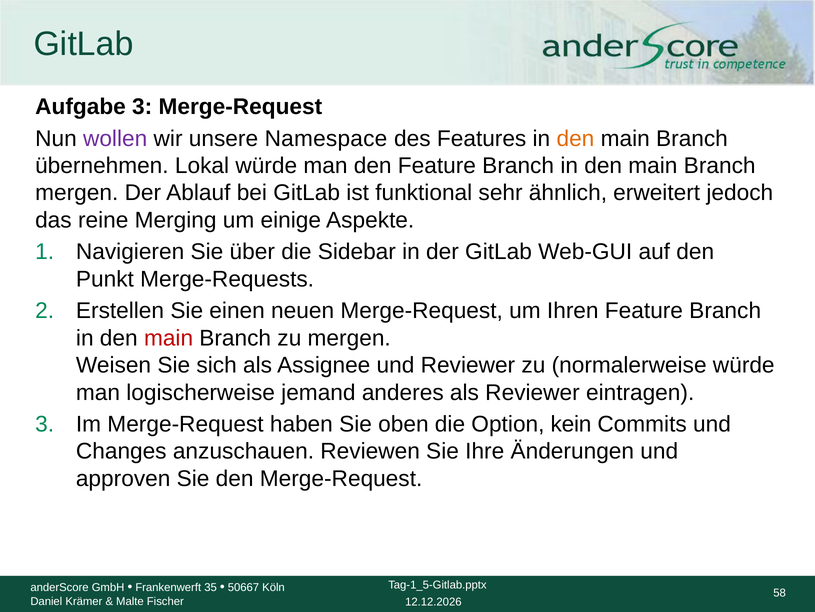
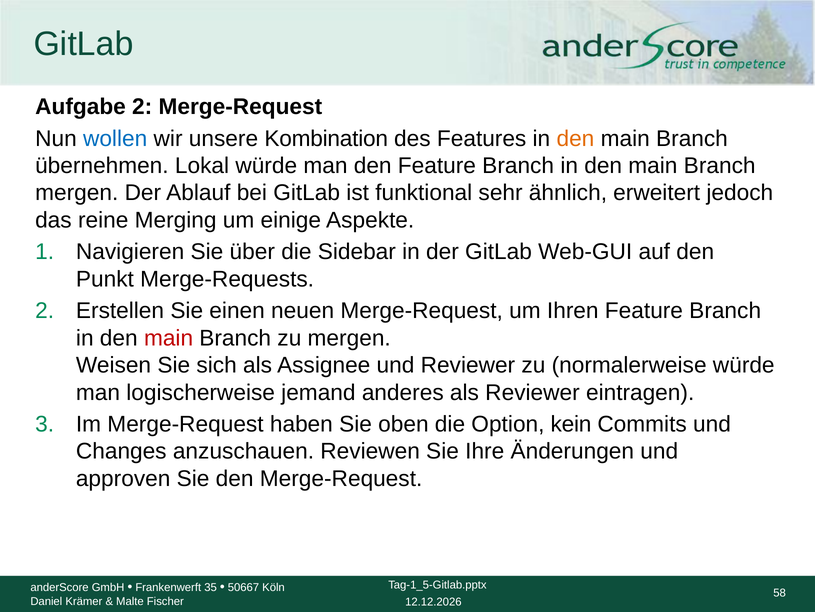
Aufgabe 3: 3 -> 2
wollen colour: purple -> blue
Namespace: Namespace -> Kombination
